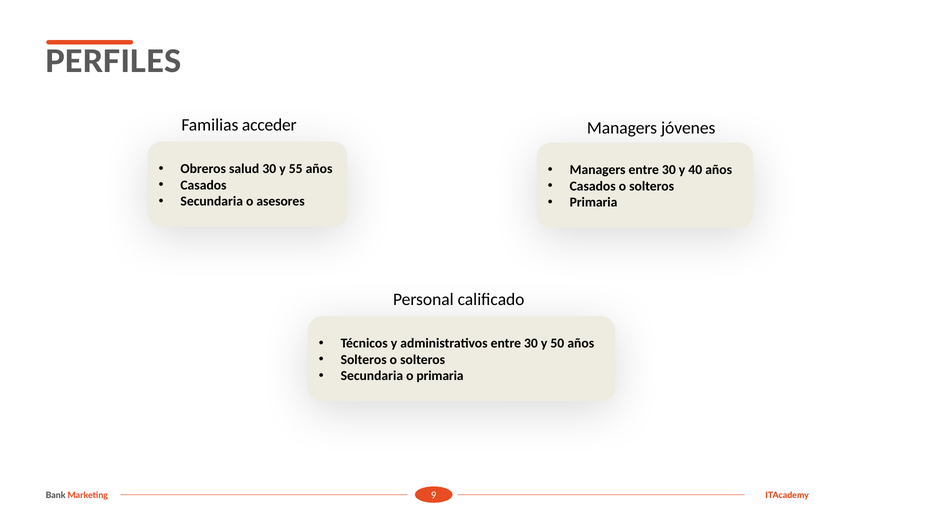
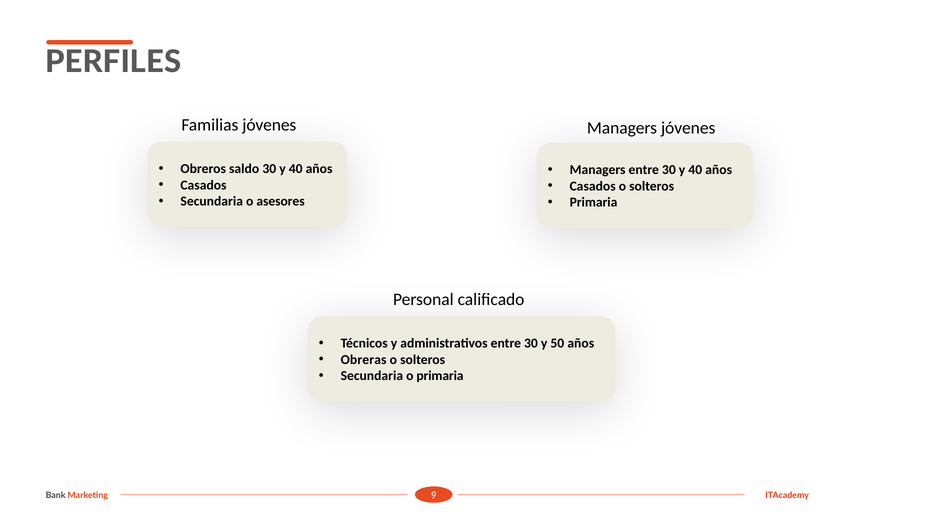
Familias acceder: acceder -> jóvenes
salud: salud -> saldo
55 at (296, 169): 55 -> 40
Solteros at (364, 360): Solteros -> Obreras
